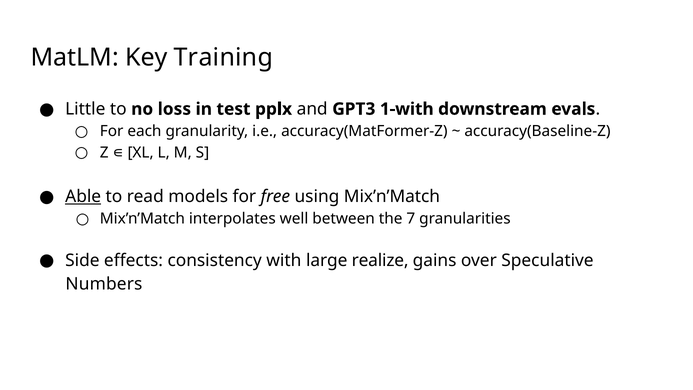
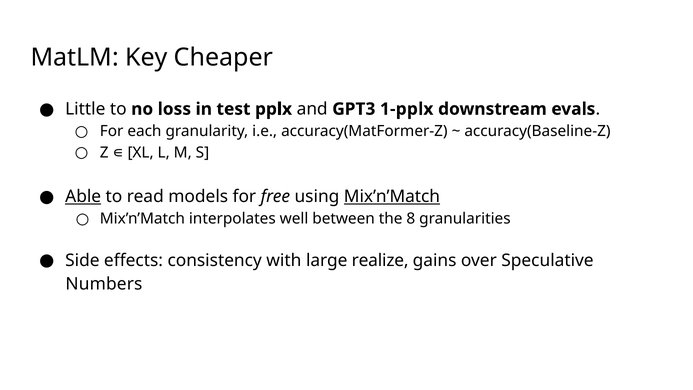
Training: Training -> Cheaper
1-with: 1-with -> 1-pplx
Mix’n’Match at (392, 196) underline: none -> present
7: 7 -> 8
